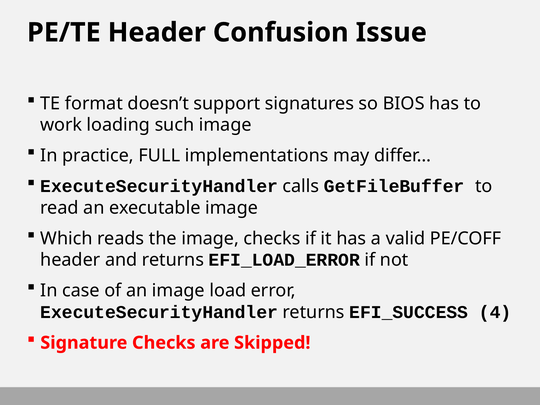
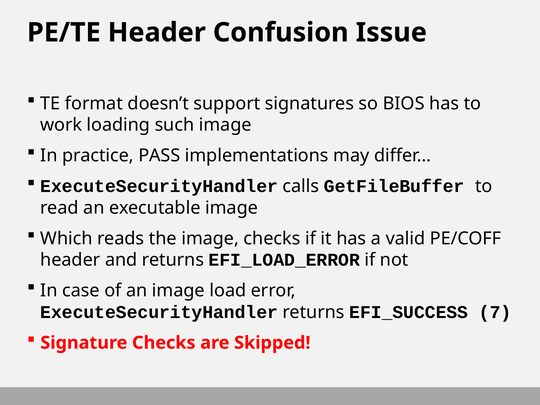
FULL: FULL -> PASS
4: 4 -> 7
